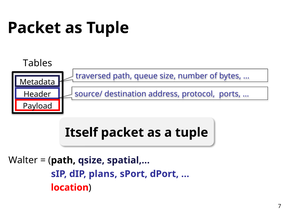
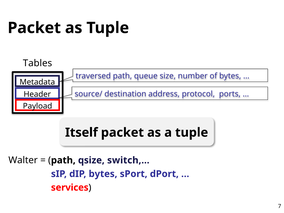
spatial,…: spatial,… -> switch,…
dIP plans: plans -> bytes
location: location -> services
